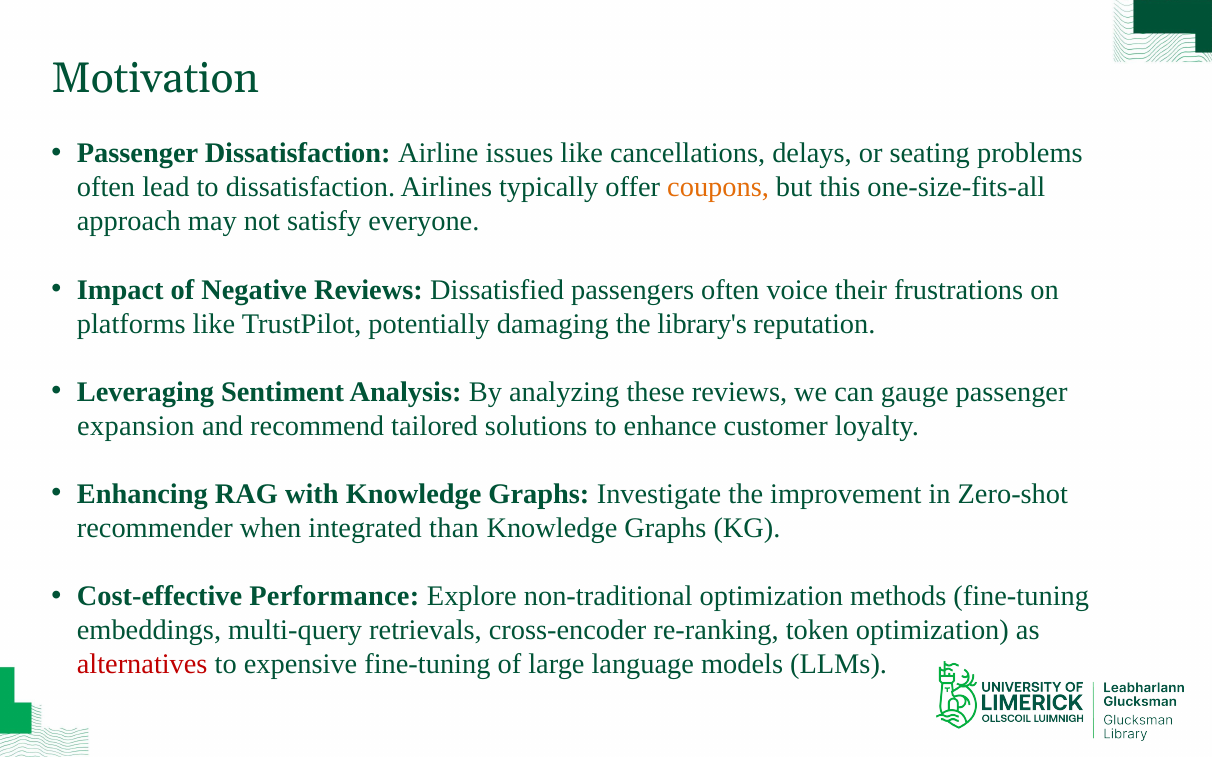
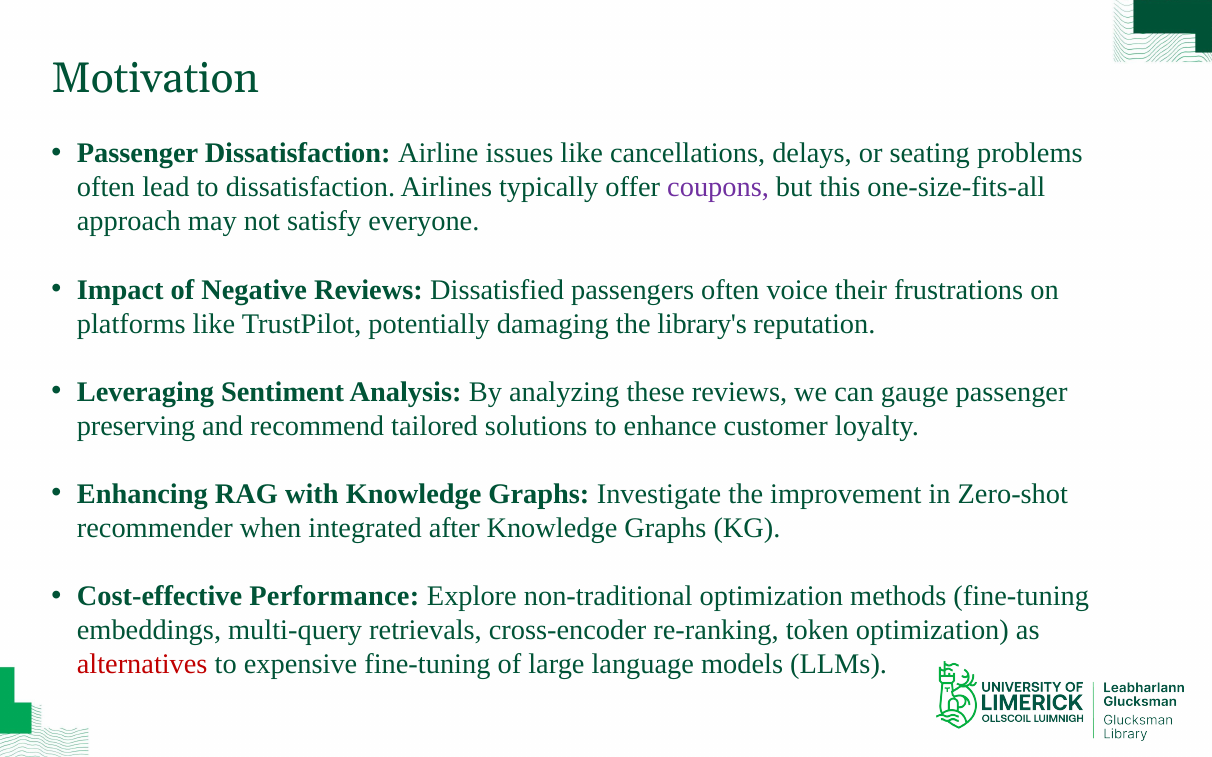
coupons colour: orange -> purple
expansion: expansion -> preserving
than: than -> after
